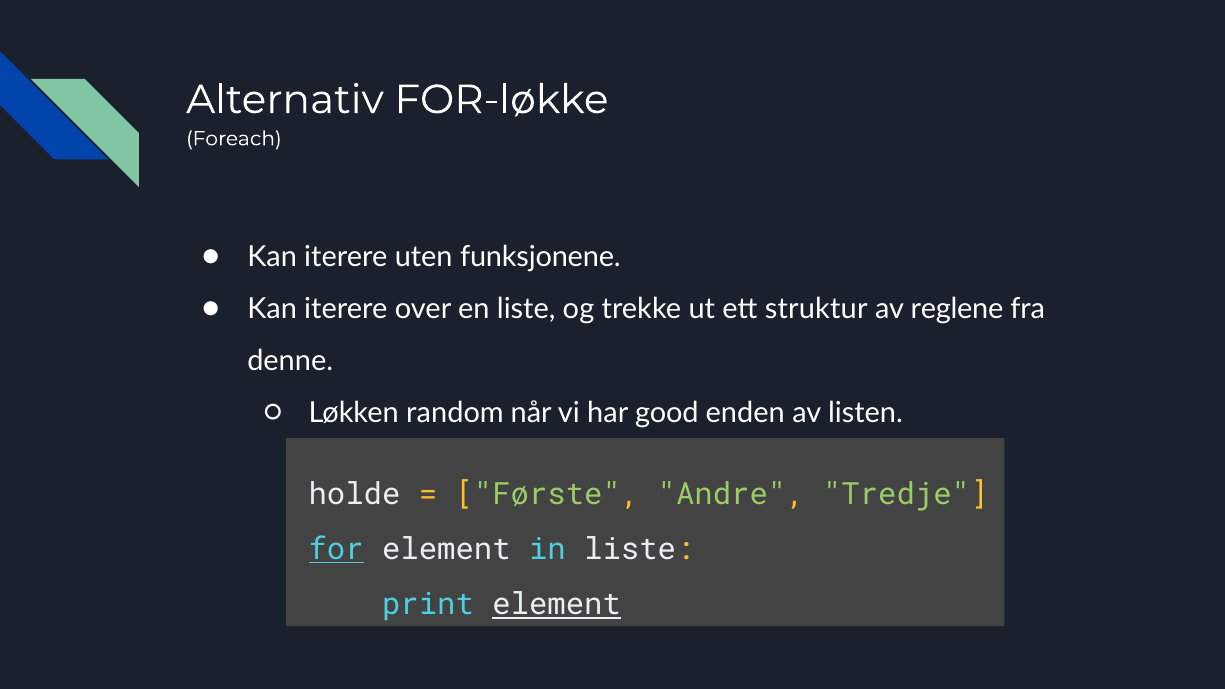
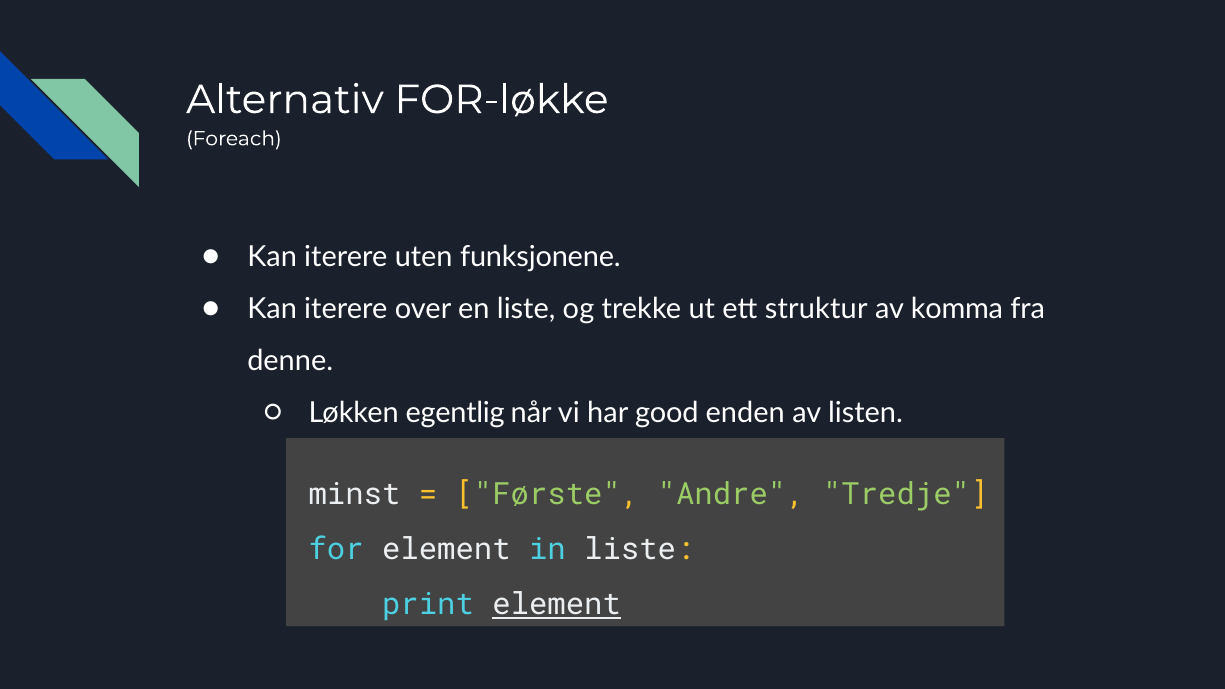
reglene: reglene -> komma
random: random -> egentlig
holde: holde -> minst
for underline: present -> none
